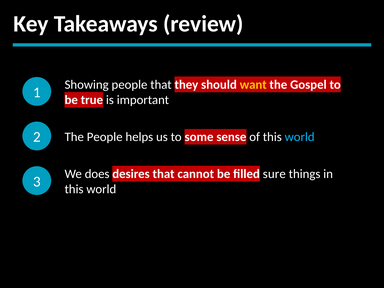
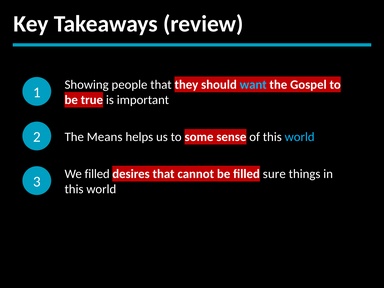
want colour: yellow -> light blue
The People: People -> Means
We does: does -> filled
